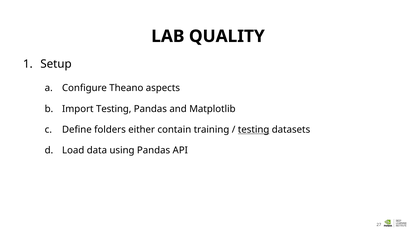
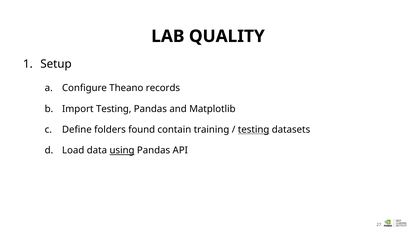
aspects: aspects -> records
either: either -> found
using underline: none -> present
